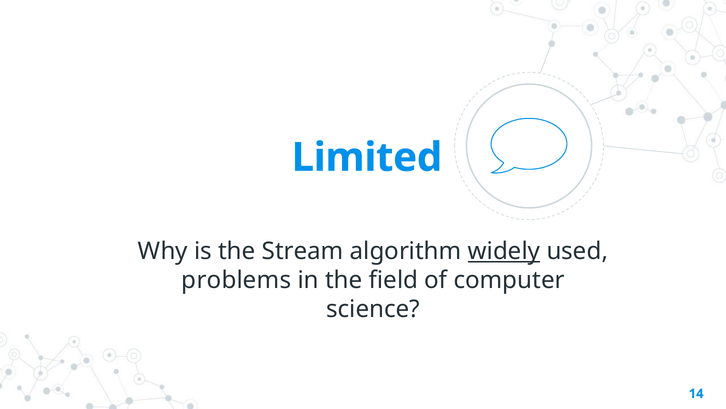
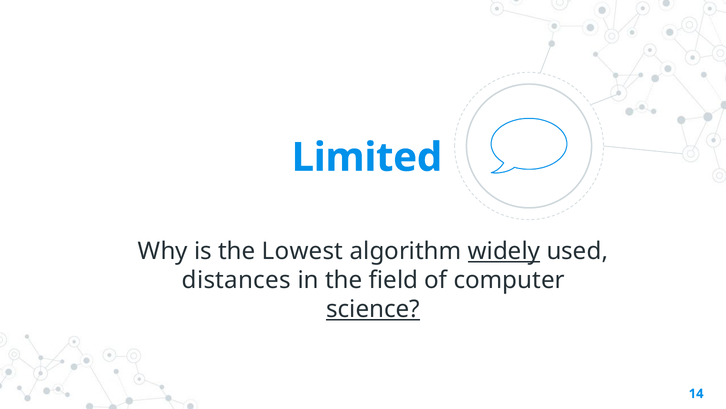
Stream: Stream -> Lowest
problems: problems -> distances
science underline: none -> present
